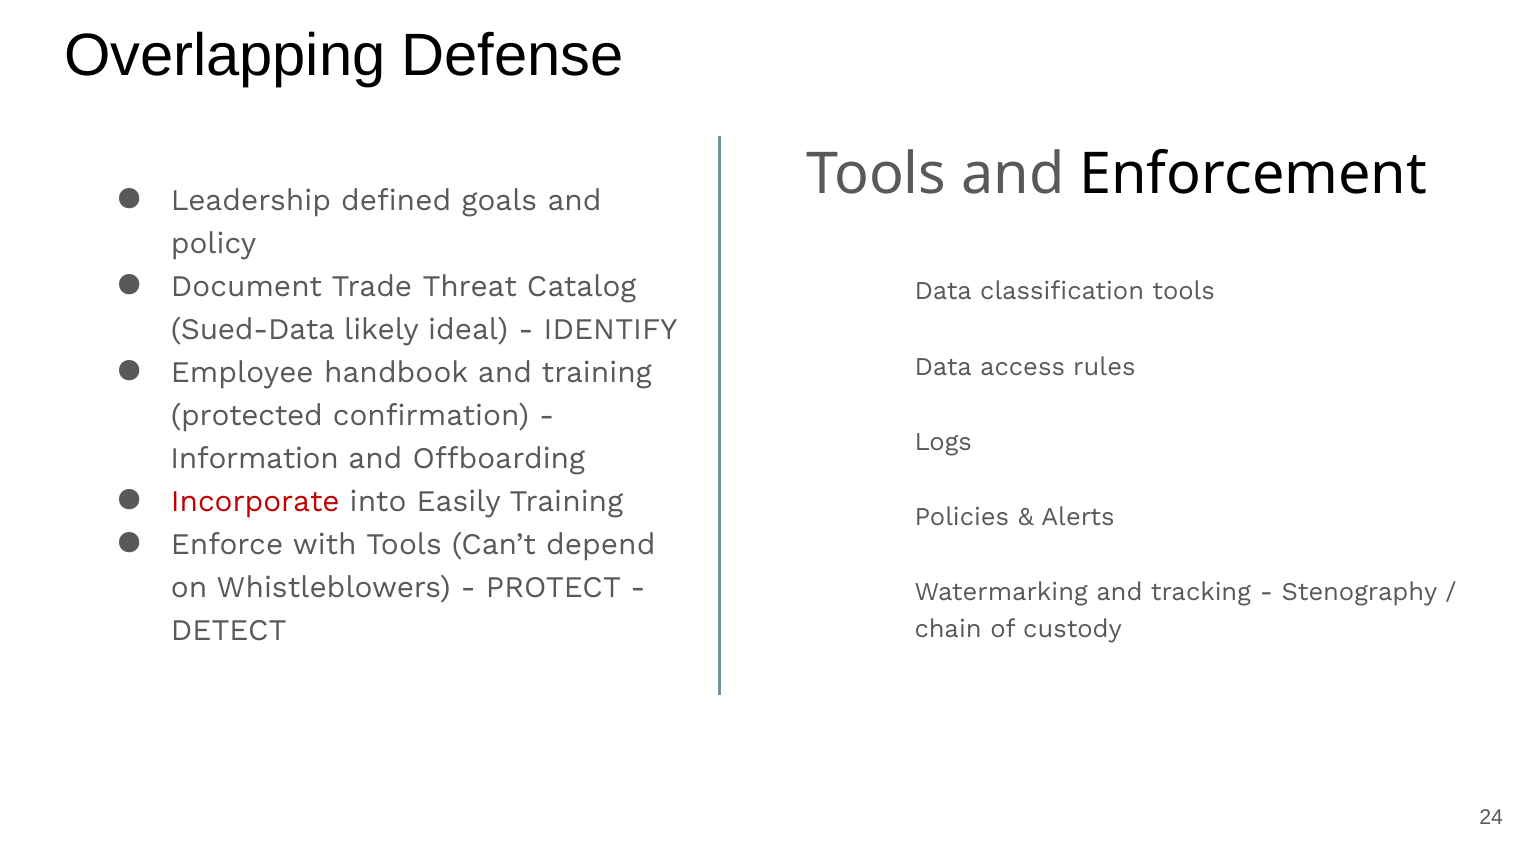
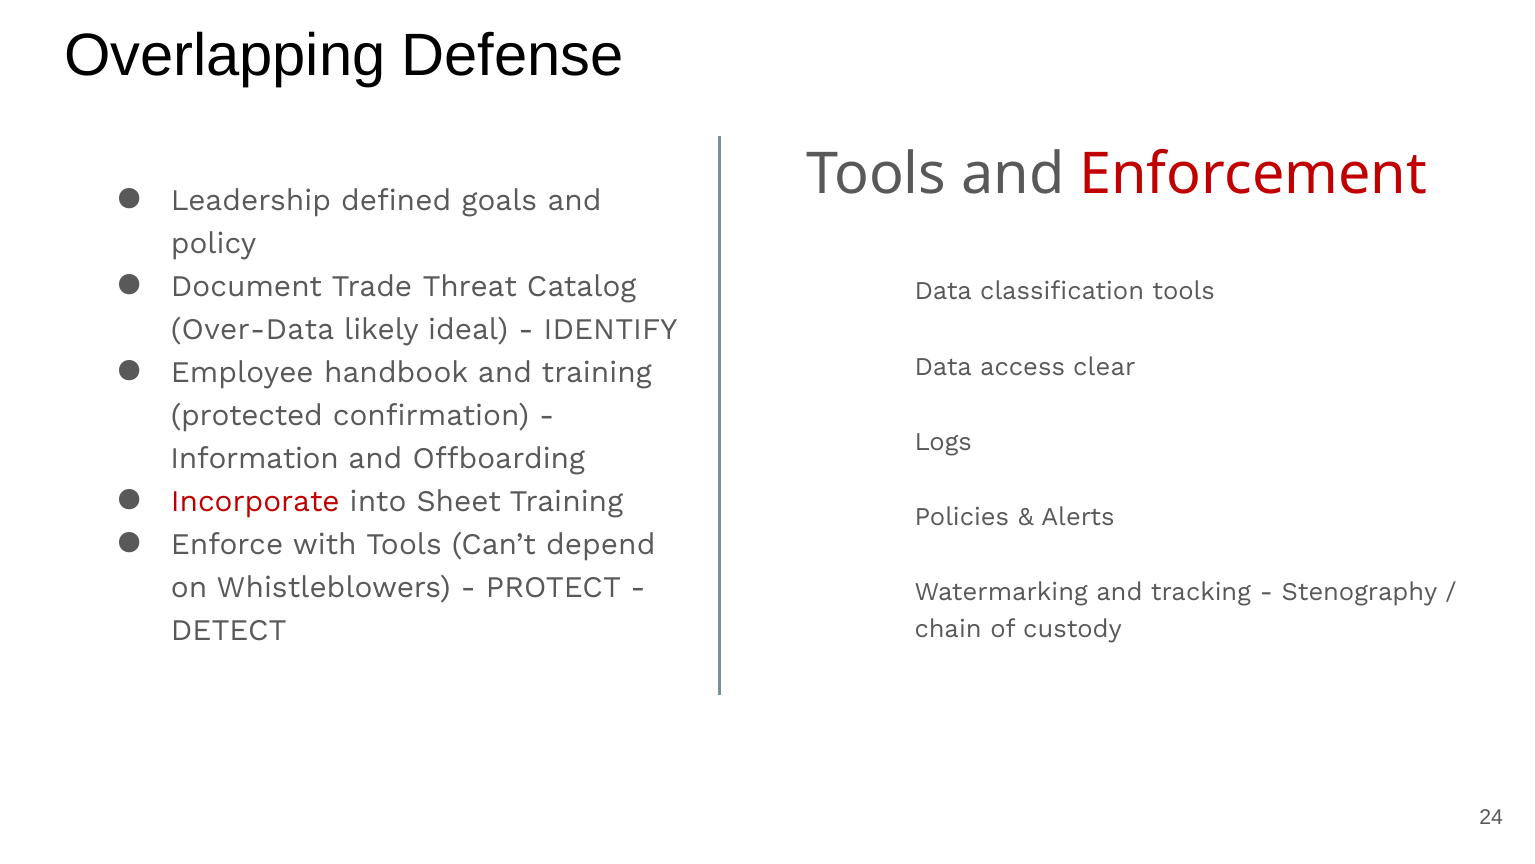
Enforcement colour: black -> red
Sued-Data: Sued-Data -> Over-Data
rules: rules -> clear
Easily: Easily -> Sheet
